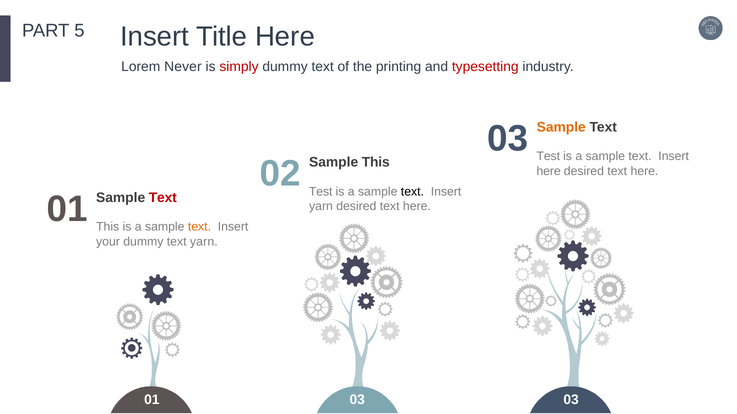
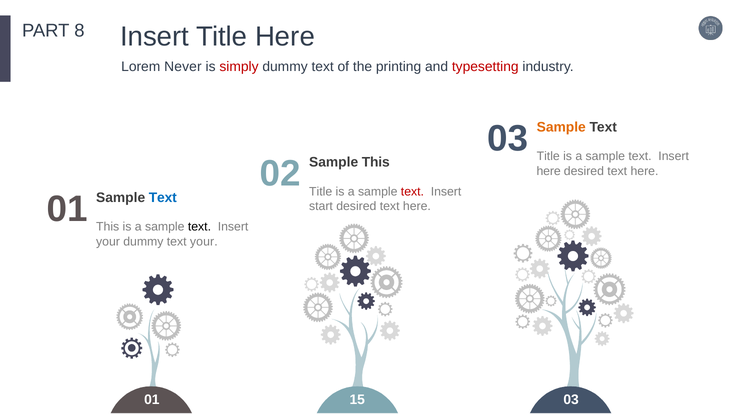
5: 5 -> 8
02 Test: Test -> Title
Text at (163, 198) colour: red -> blue
01 Test: Test -> Title
text at (412, 192) colour: black -> red
yarn at (321, 207): yarn -> start
text at (199, 227) colour: orange -> black
text yarn: yarn -> your
01 03: 03 -> 15
